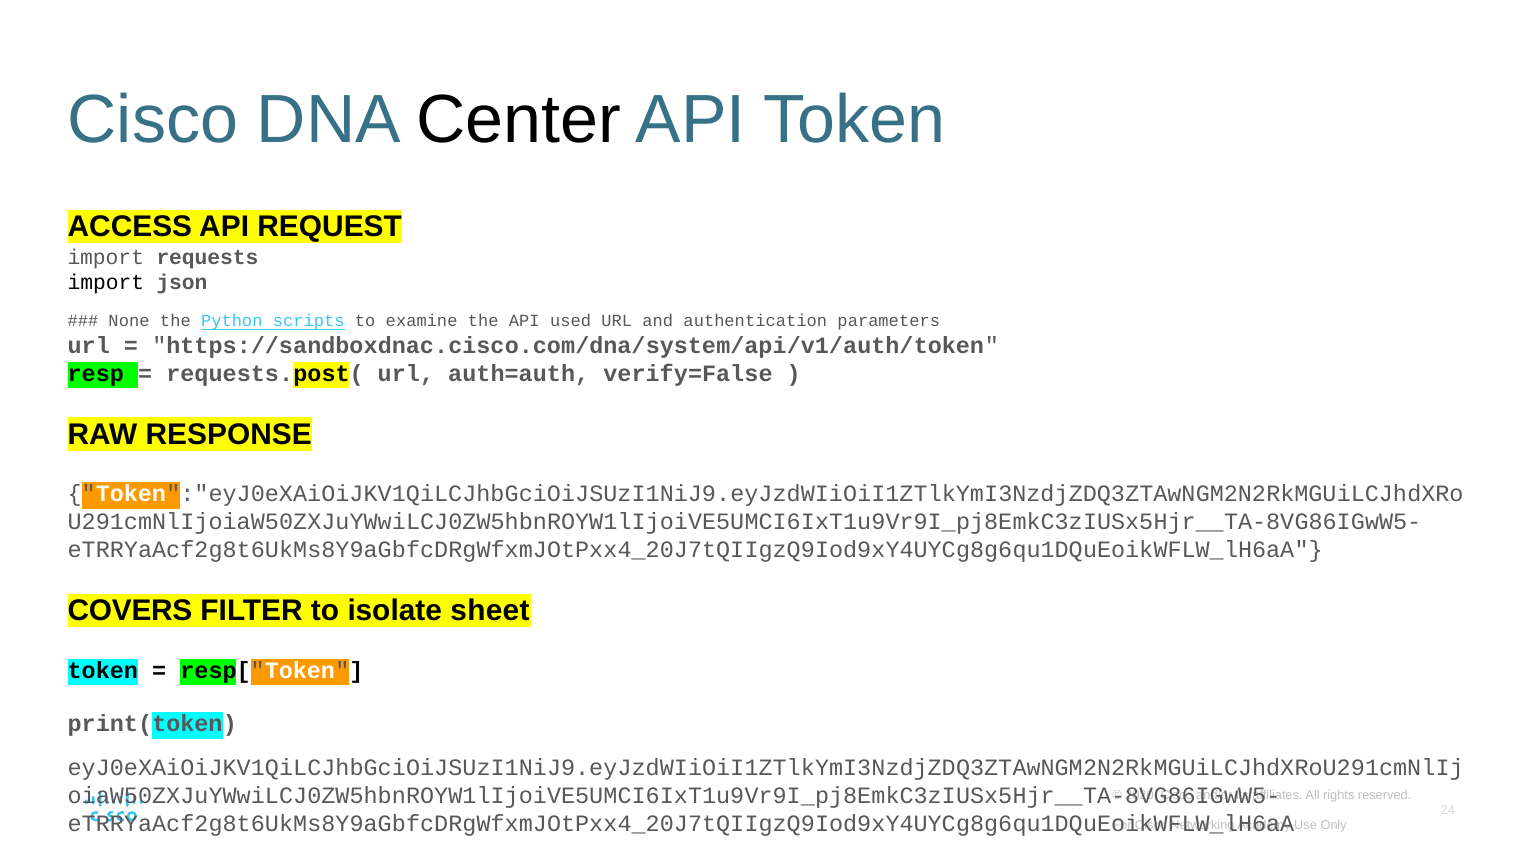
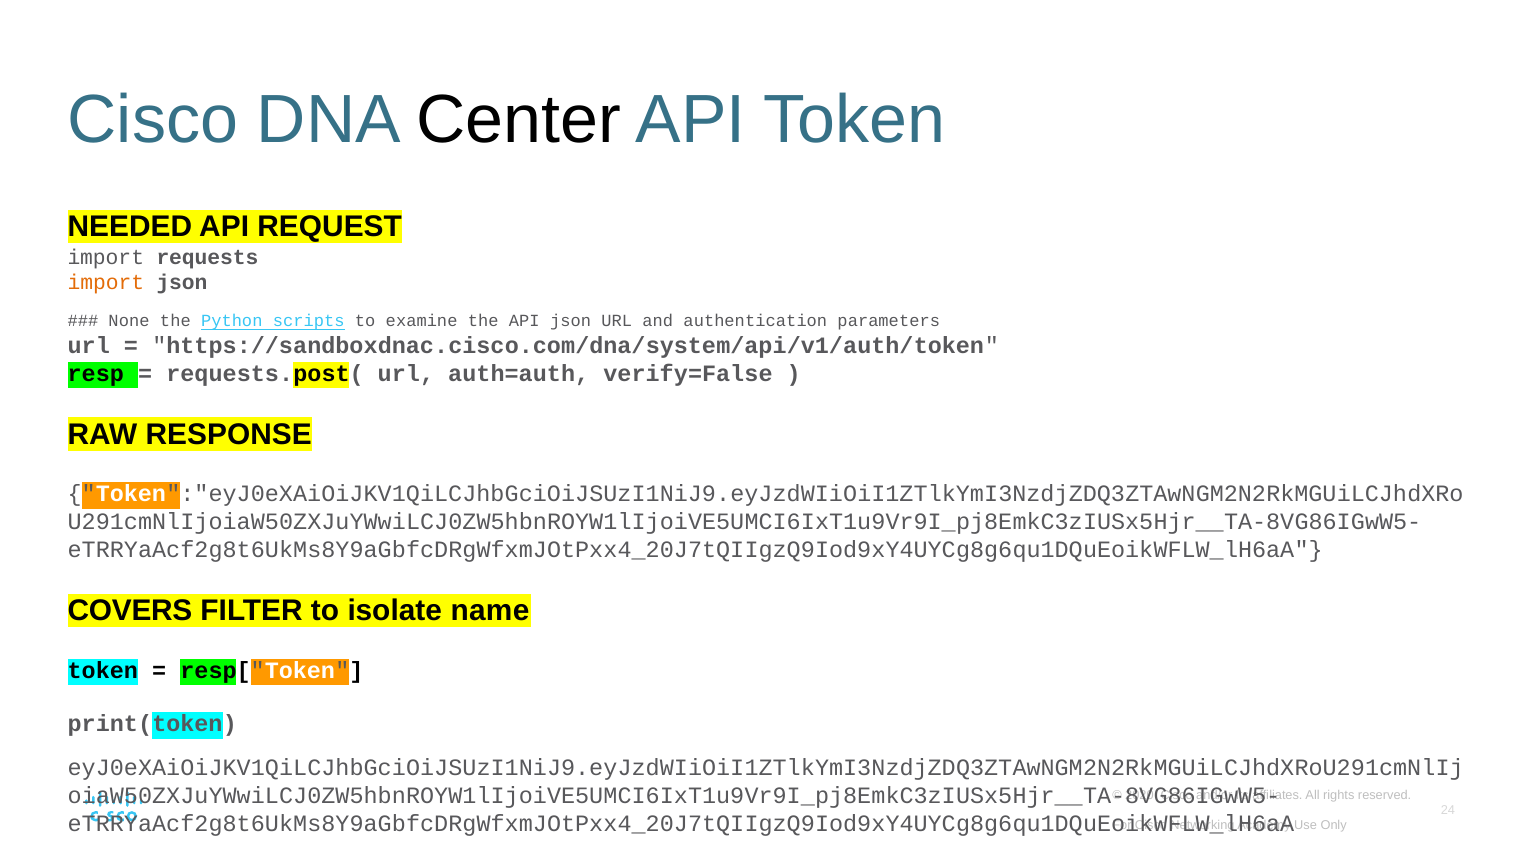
ACCESS: ACCESS -> NEEDED
import at (106, 283) colour: black -> orange
API used: used -> json
sheet: sheet -> name
